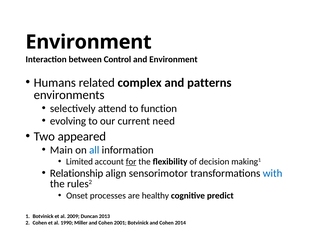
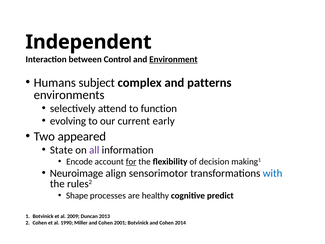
Environment at (89, 42): Environment -> Independent
Environment at (173, 59) underline: none -> present
related: related -> subject
need: need -> early
Main: Main -> State
all colour: blue -> purple
Limited: Limited -> Encode
Relationship: Relationship -> Neuroimage
Onset: Onset -> Shape
